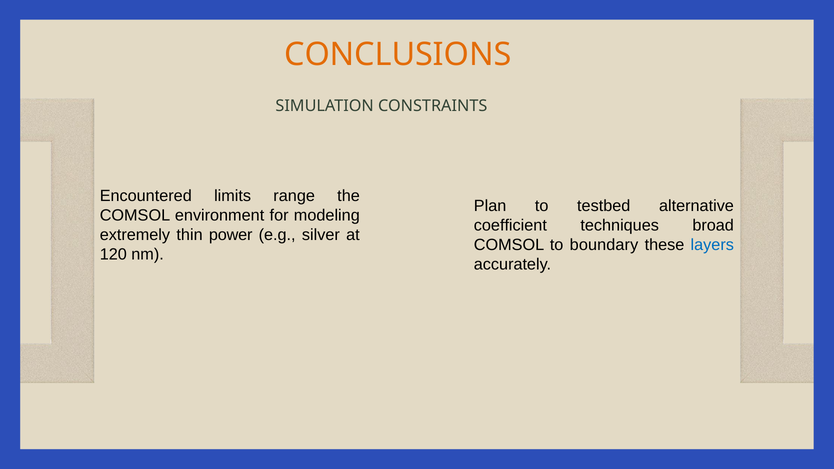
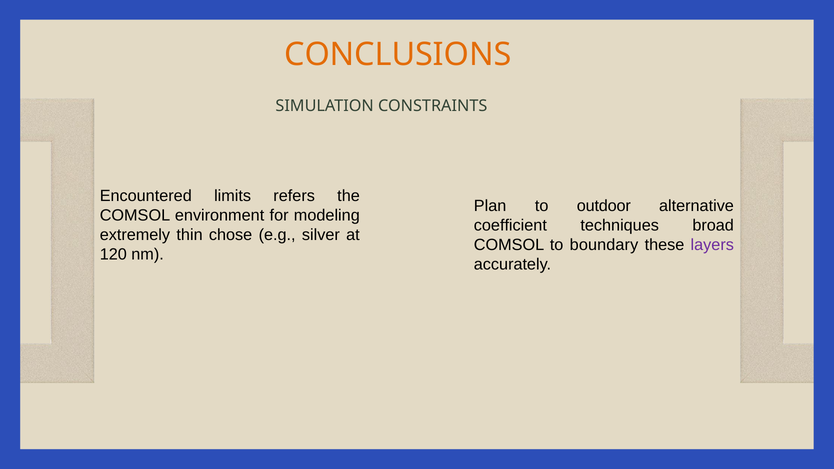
range: range -> refers
testbed: testbed -> outdoor
power: power -> chose
layers colour: blue -> purple
